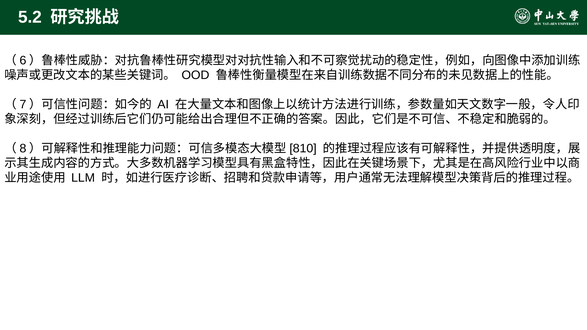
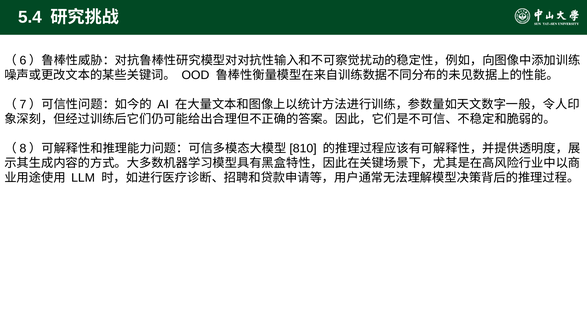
5.2: 5.2 -> 5.4
